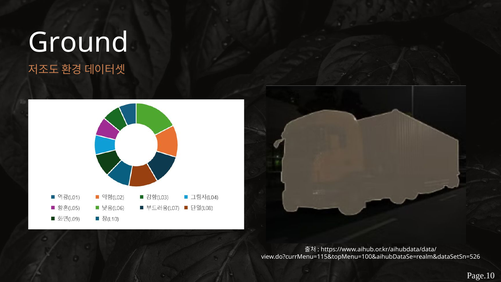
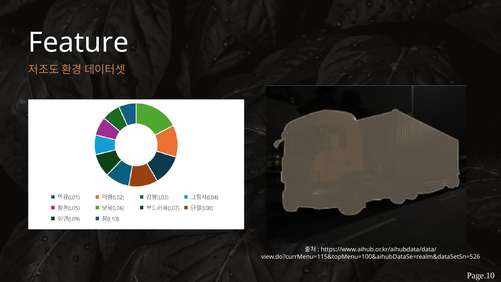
Ground: Ground -> Feature
